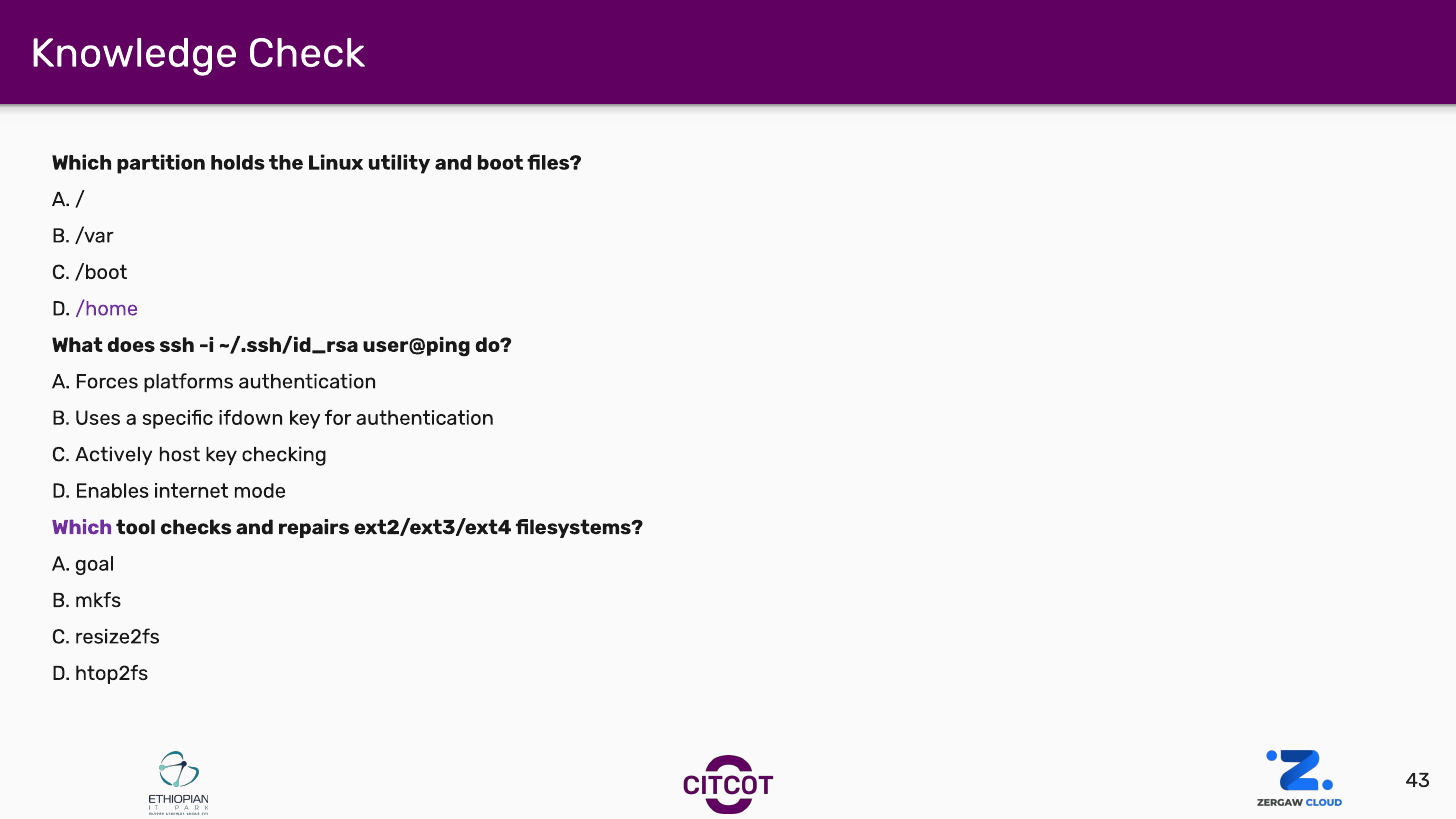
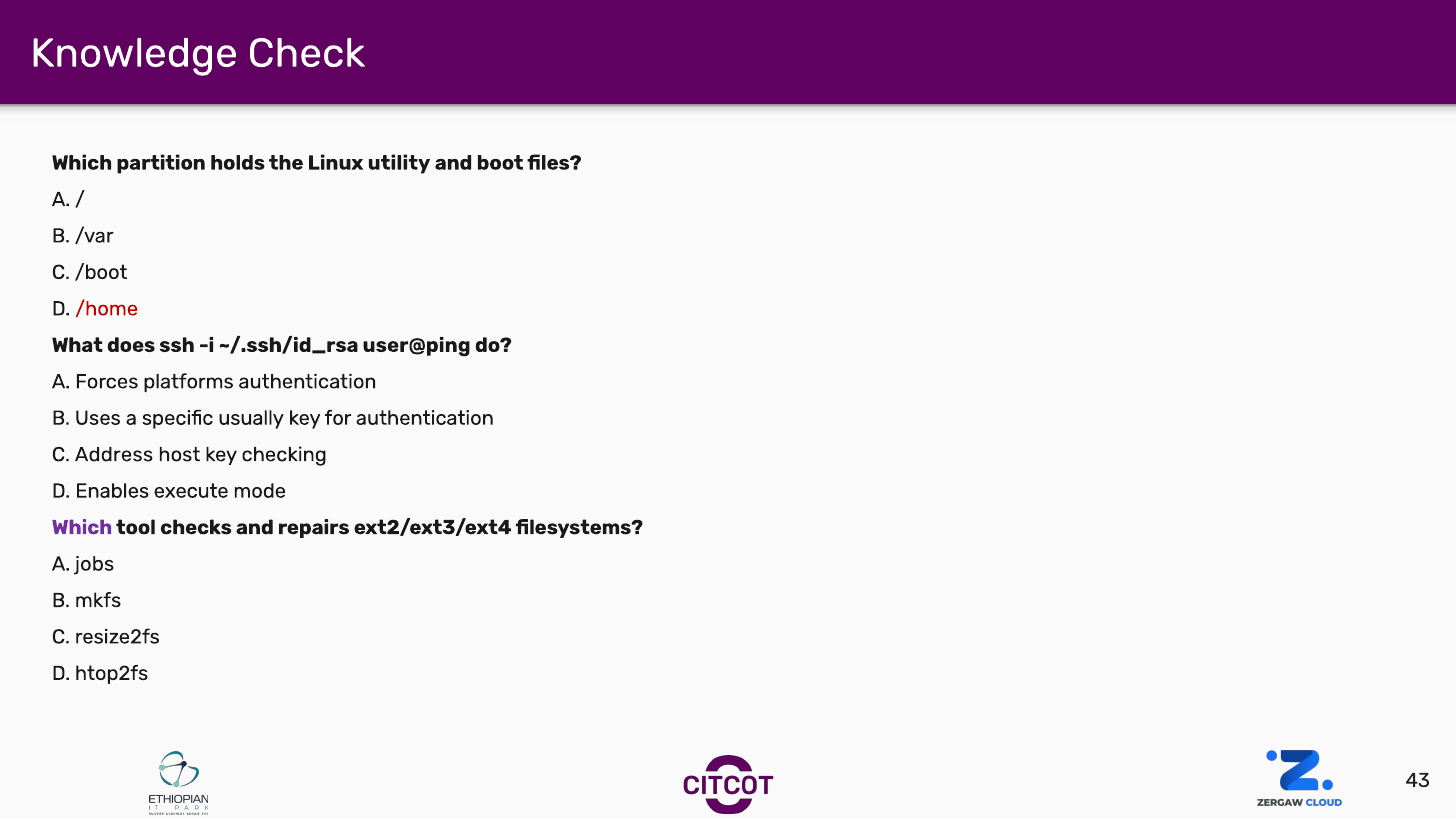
/home colour: purple -> red
ifdown: ifdown -> usually
Actively: Actively -> Address
internet: internet -> execute
goal: goal -> jobs
